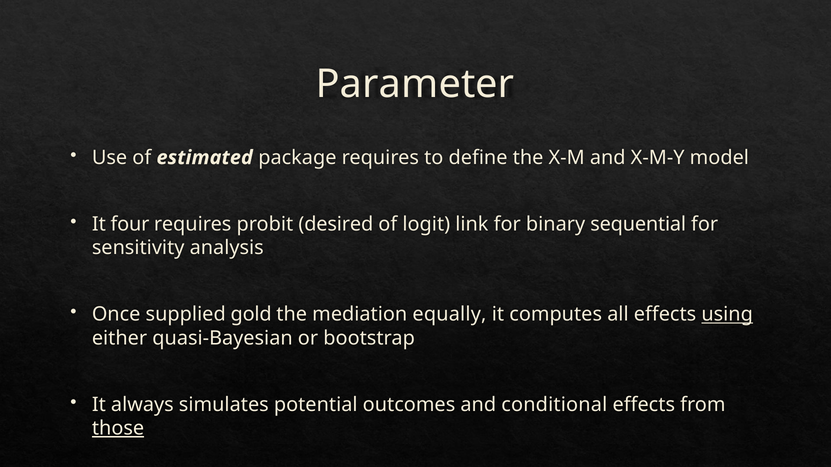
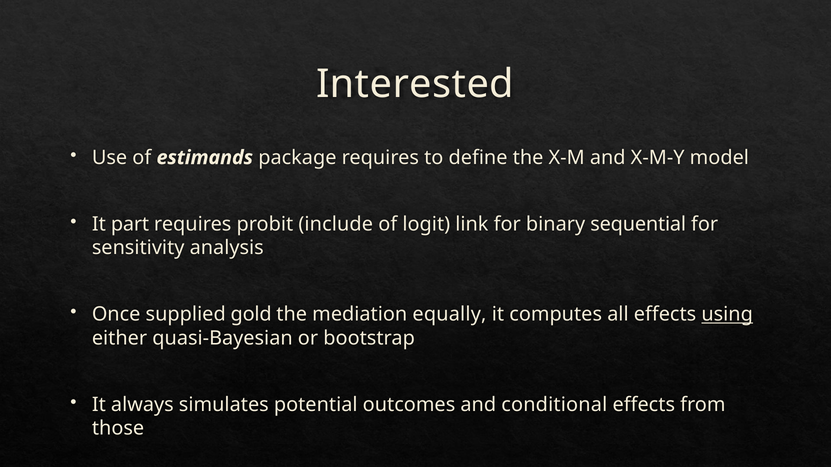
Parameter: Parameter -> Interested
estimated: estimated -> estimands
four: four -> part
desired: desired -> include
those underline: present -> none
